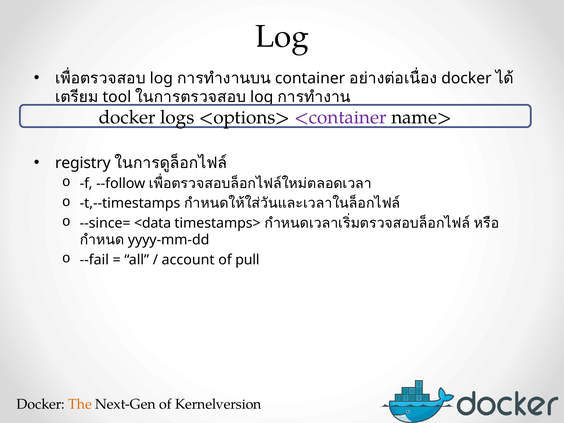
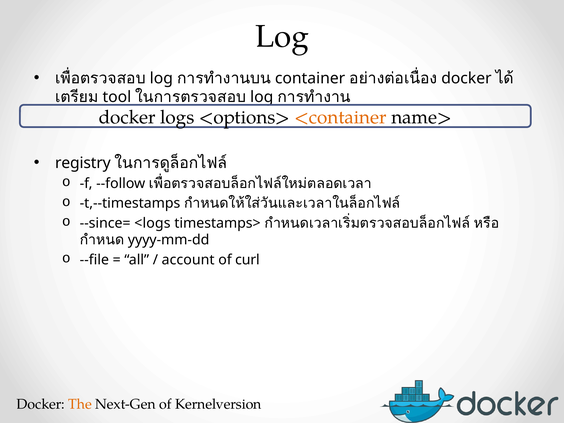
<container colour: purple -> orange
<data: <data -> <logs
--fail: --fail -> --file
pull: pull -> curl
